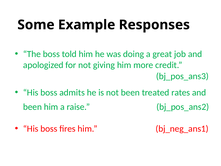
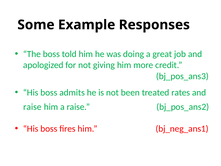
been at (33, 107): been -> raise
